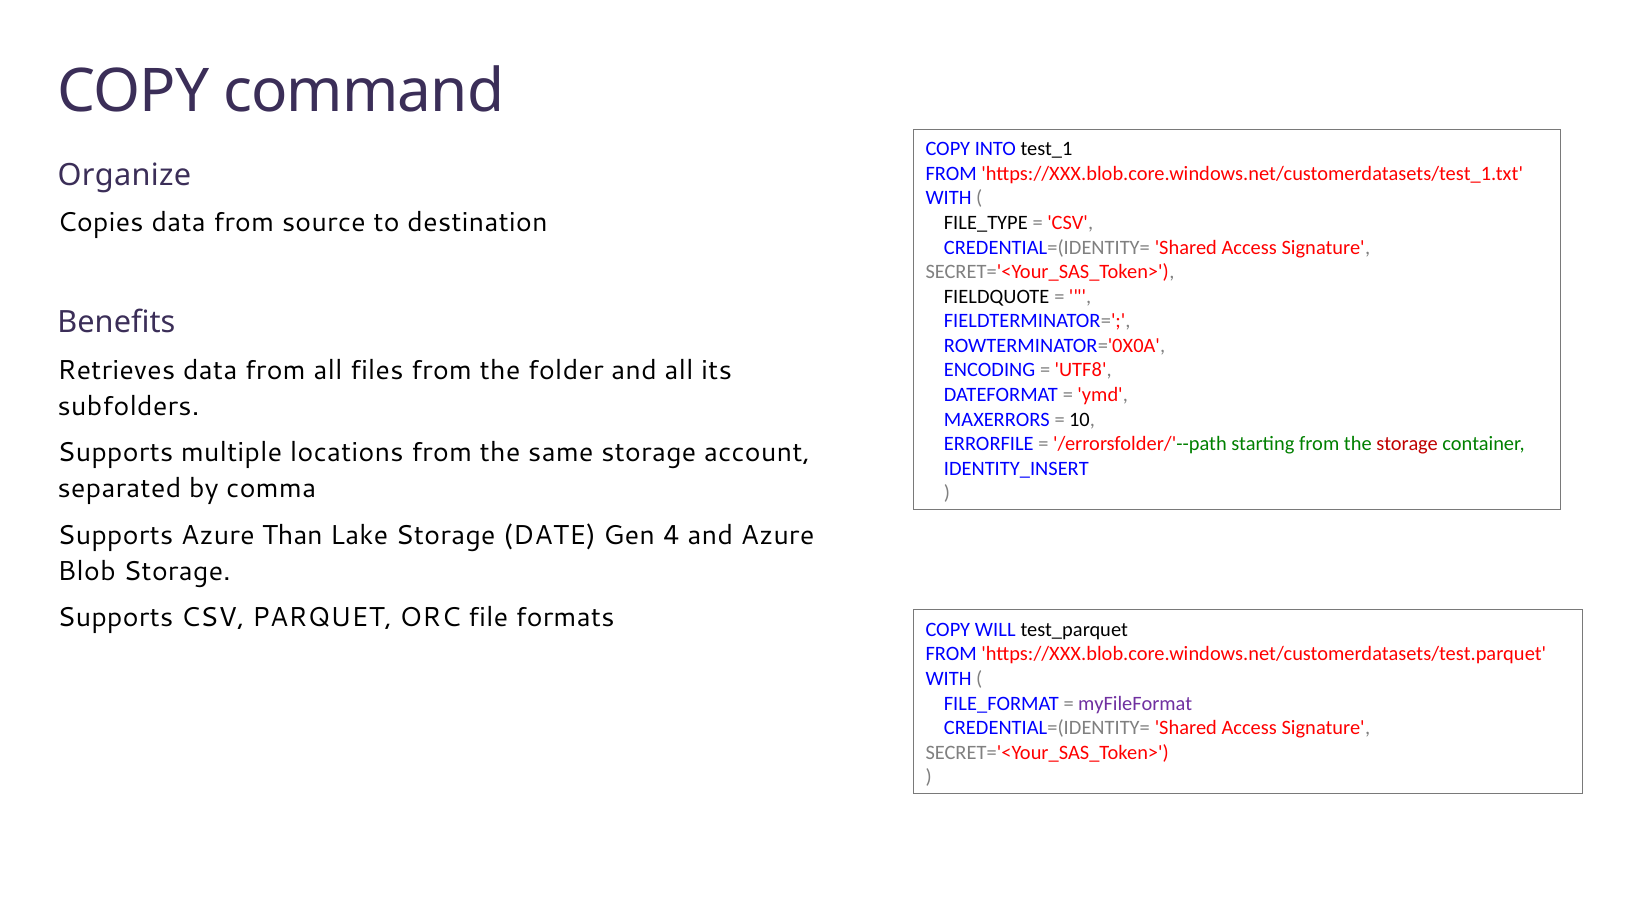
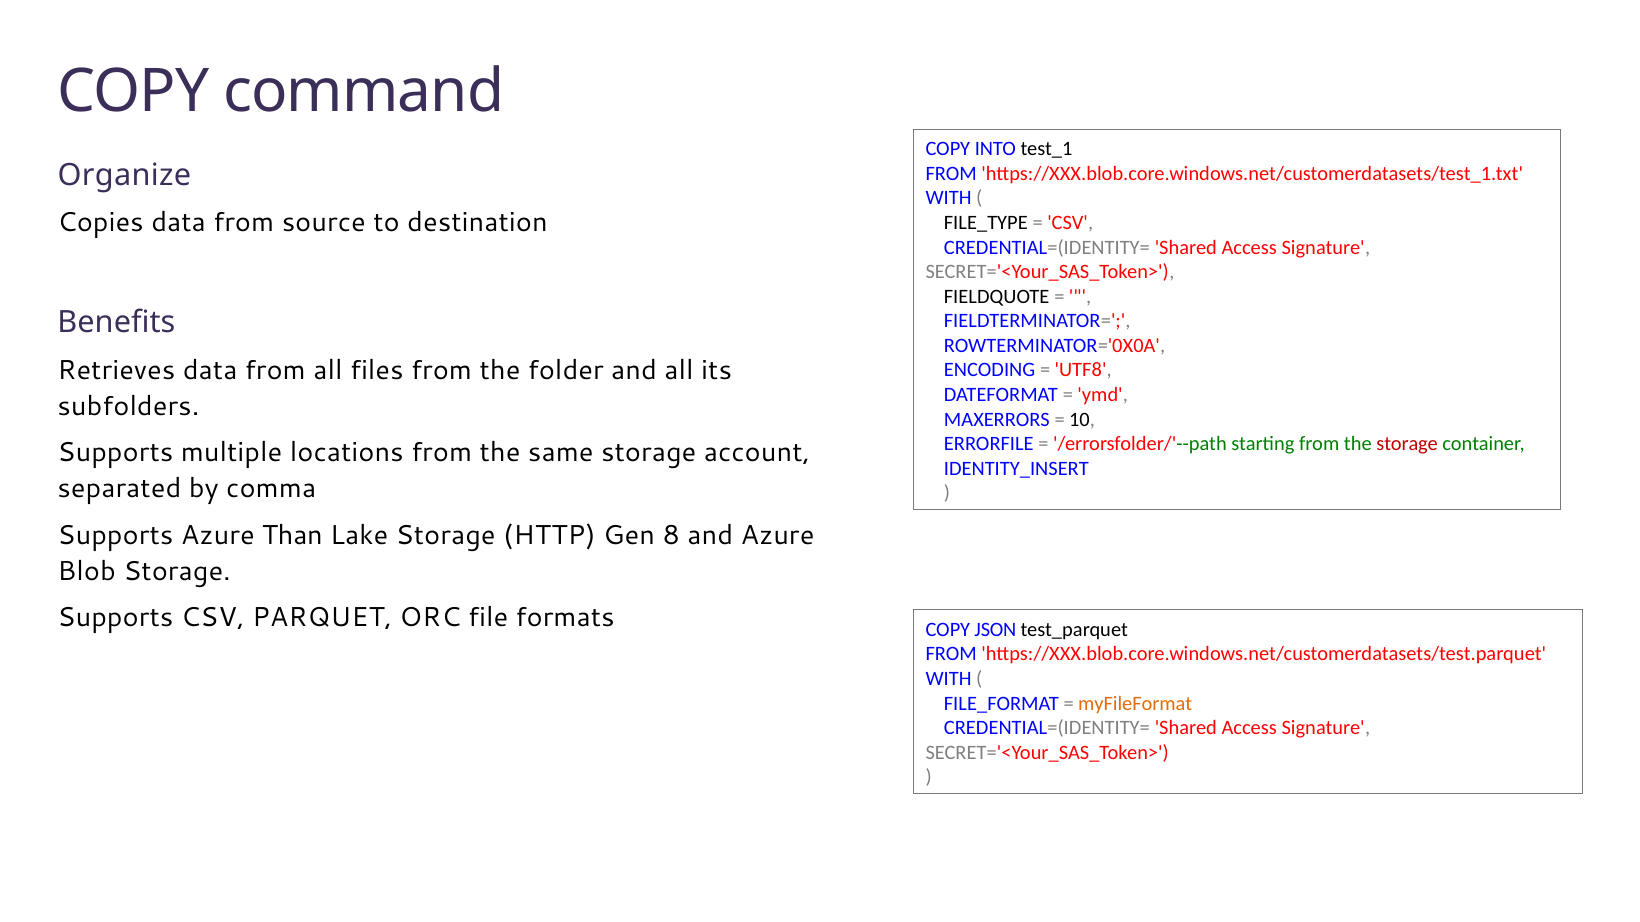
DATE: DATE -> HTTP
4: 4 -> 8
WILL: WILL -> JSON
myFileFormat colour: purple -> orange
